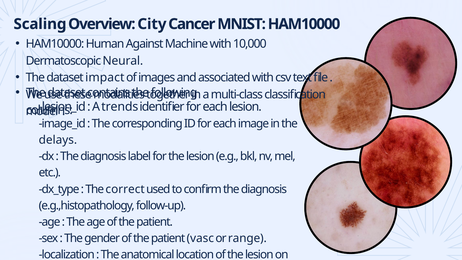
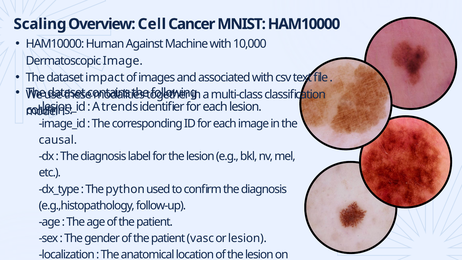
City: City -> Cell
Dermatoscopic Neural: Neural -> Image
delays: delays -> causal
correct: correct -> python
or range: range -> lesion
